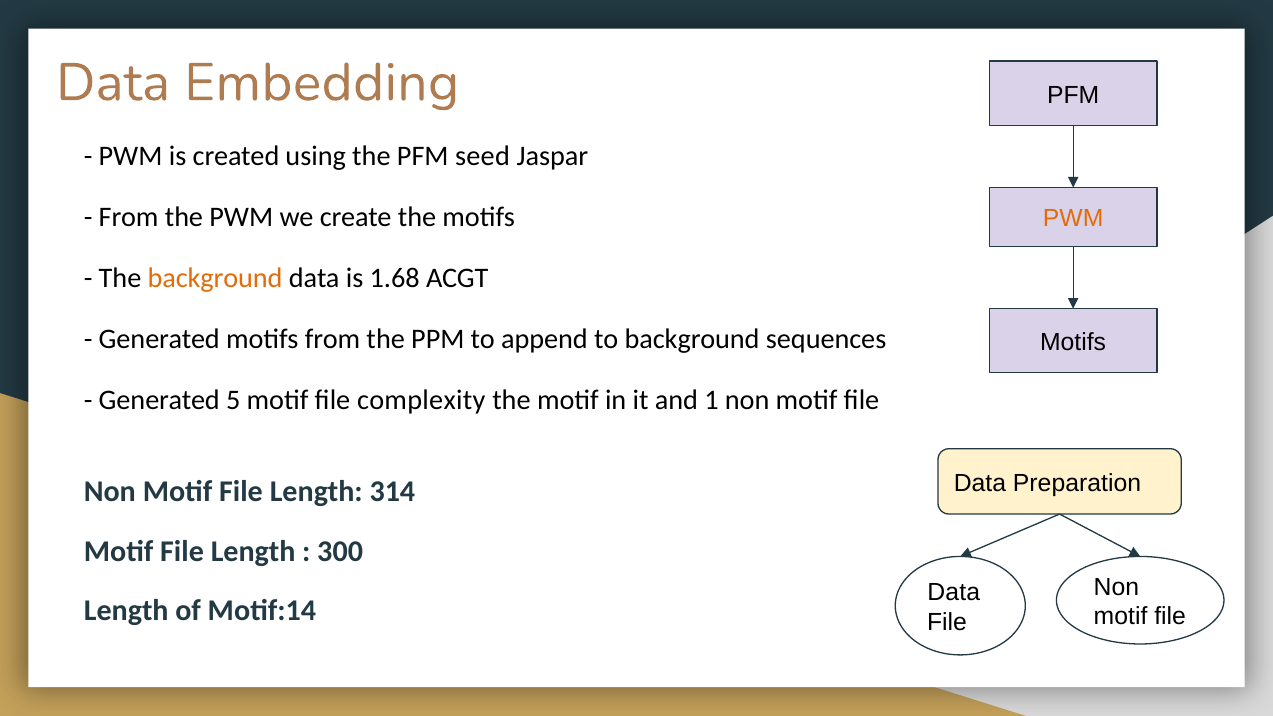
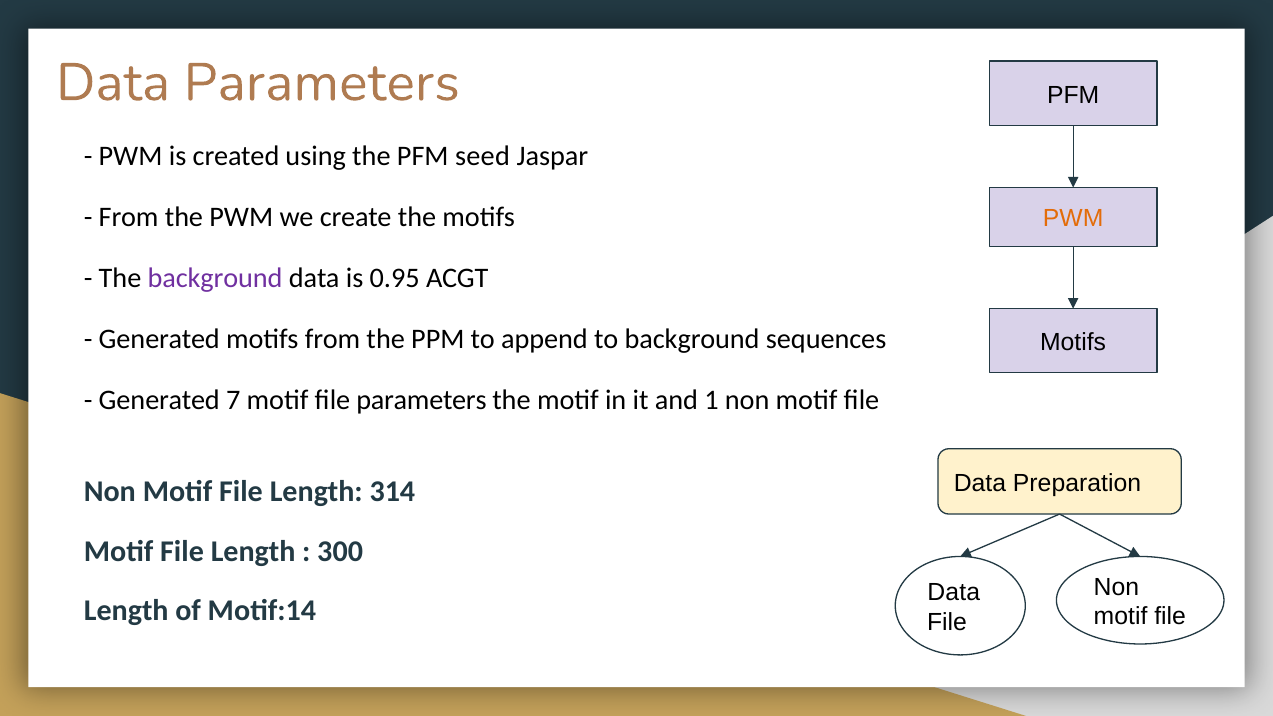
Data Embedding: Embedding -> Parameters
background at (215, 278) colour: orange -> purple
1.68: 1.68 -> 0.95
5: 5 -> 7
file complexity: complexity -> parameters
